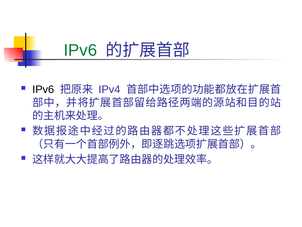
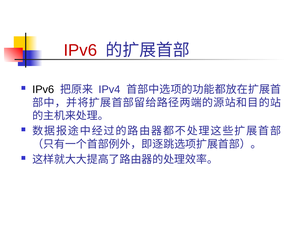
IPv6 at (80, 50) colour: green -> red
